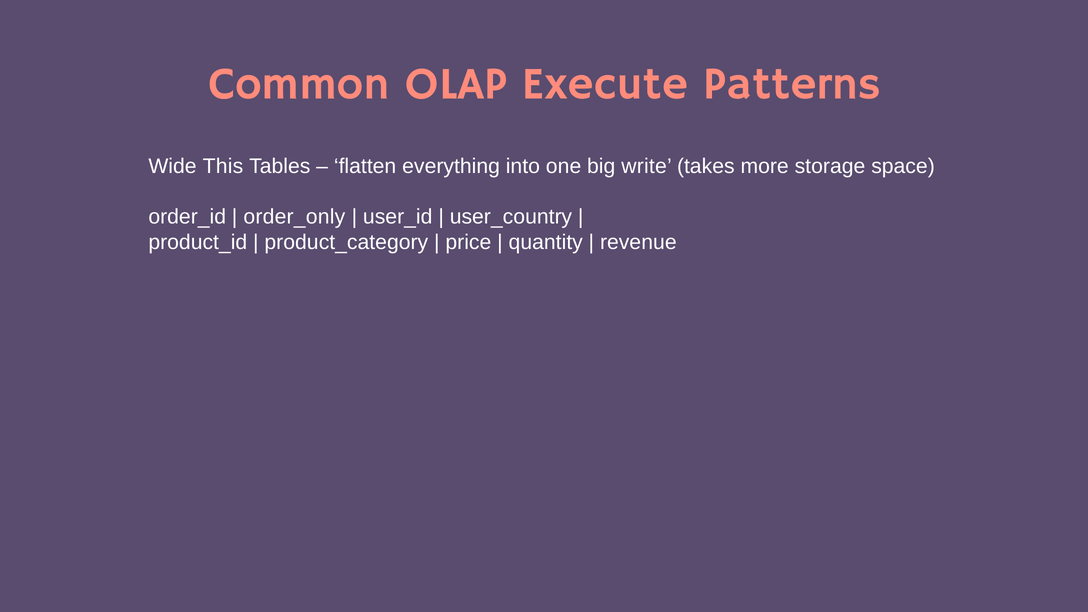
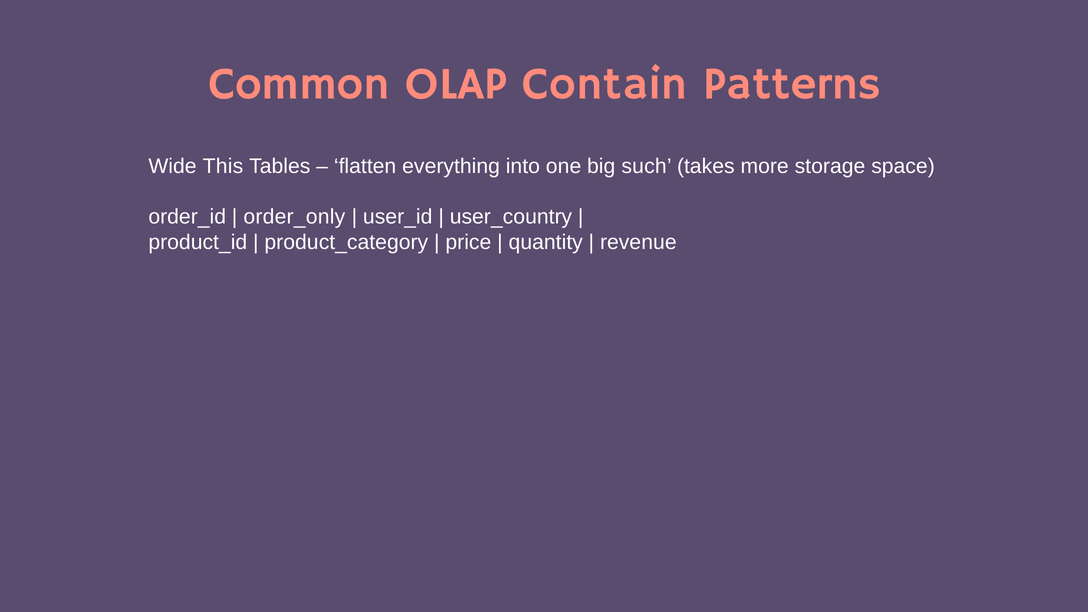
Execute: Execute -> Contain
write: write -> such
